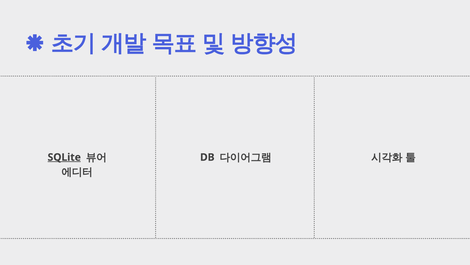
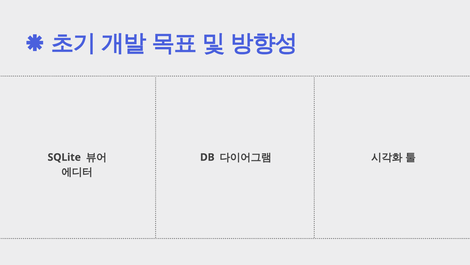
SQLite underline: present -> none
